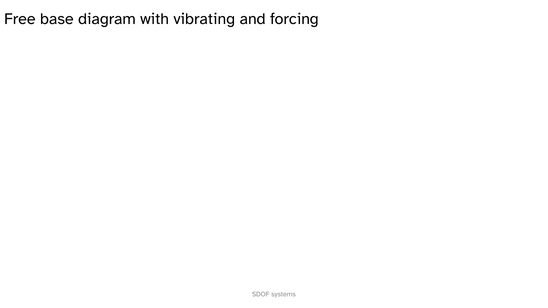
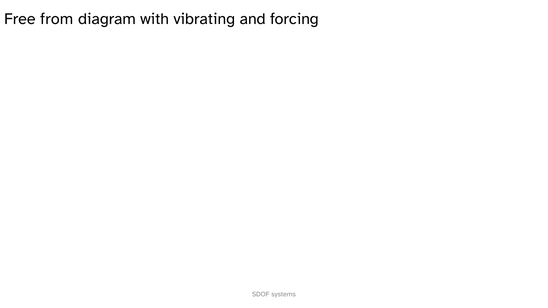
base: base -> from
